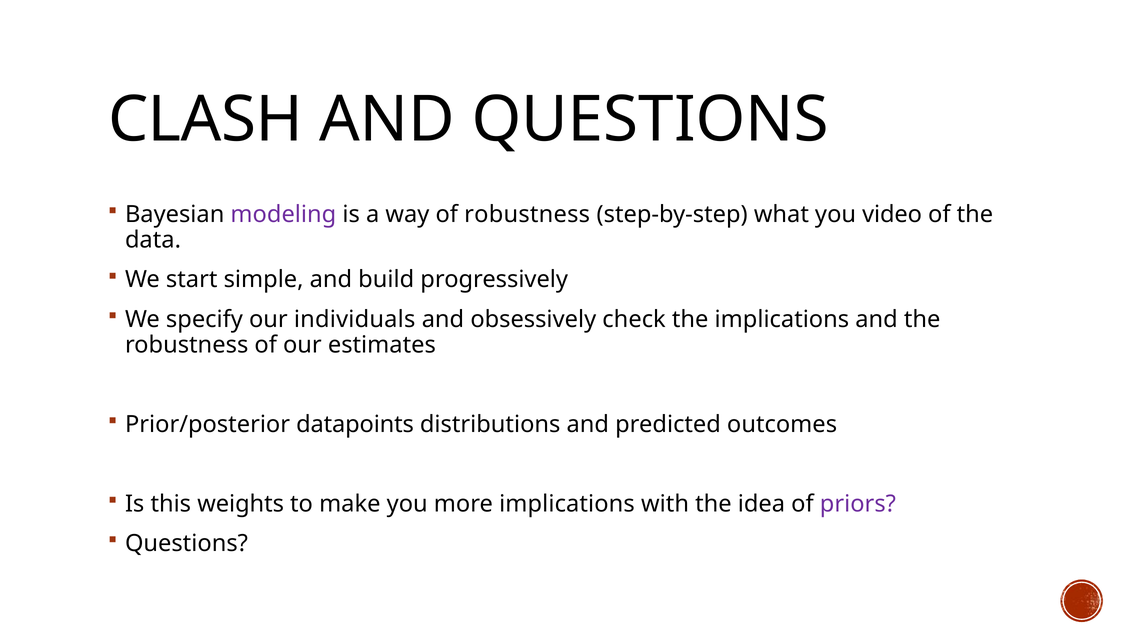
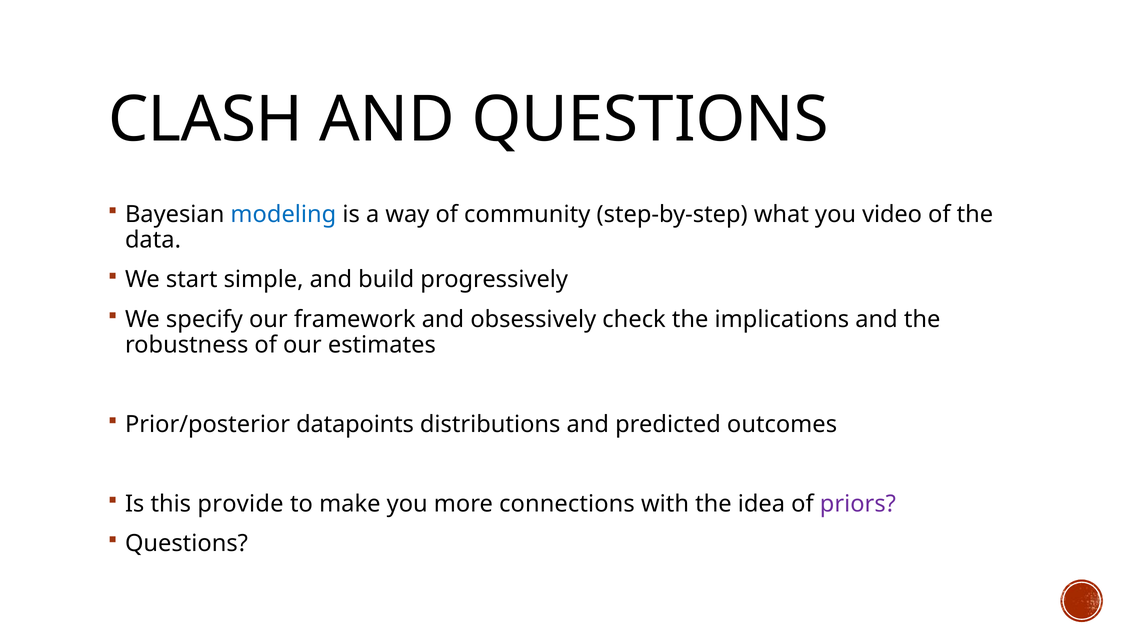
modeling colour: purple -> blue
of robustness: robustness -> community
individuals: individuals -> framework
weights: weights -> provide
more implications: implications -> connections
